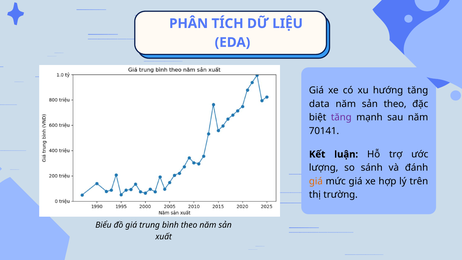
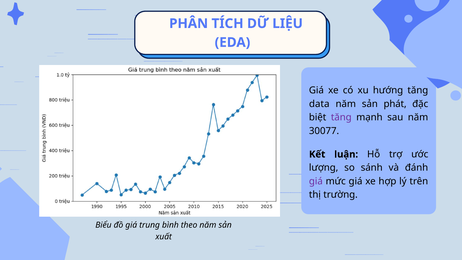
sản theo: theo -> phát
70141: 70141 -> 30077
giá at (316, 181) colour: orange -> purple
